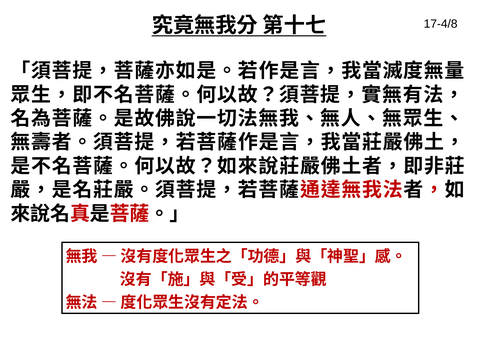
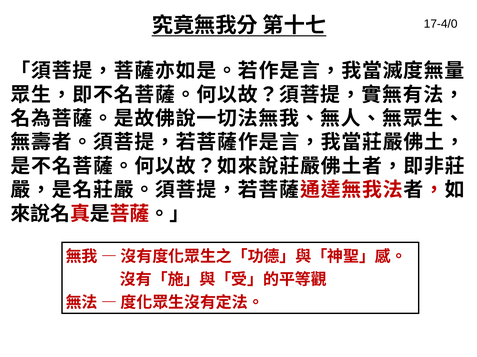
17-4/8: 17-4/8 -> 17-4/0
